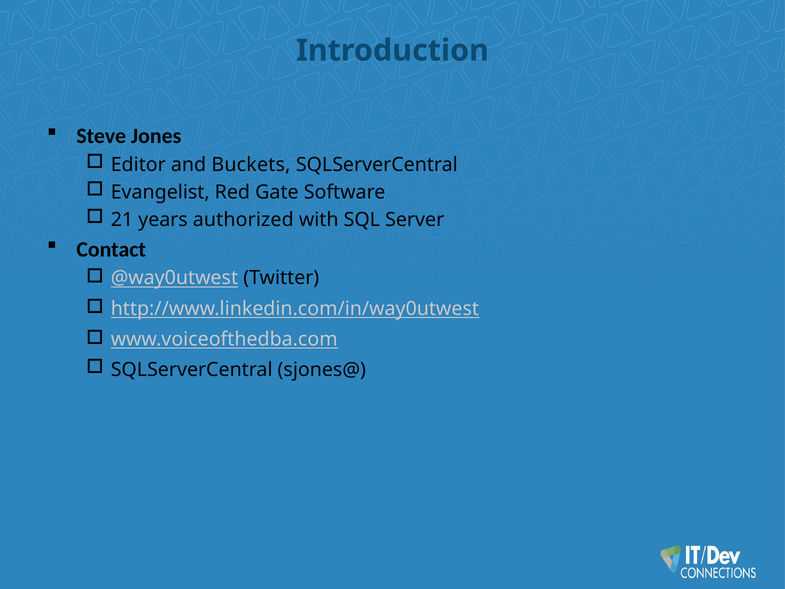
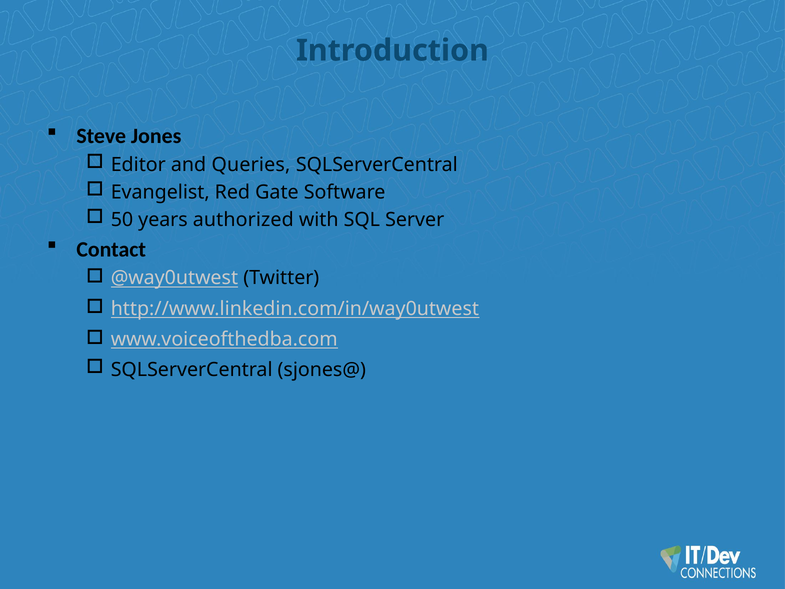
Buckets: Buckets -> Queries
21: 21 -> 50
